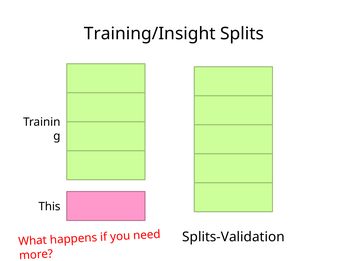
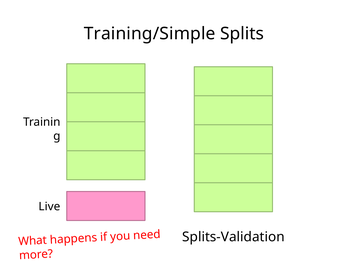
Training/Insight: Training/Insight -> Training/Simple
This: This -> Live
